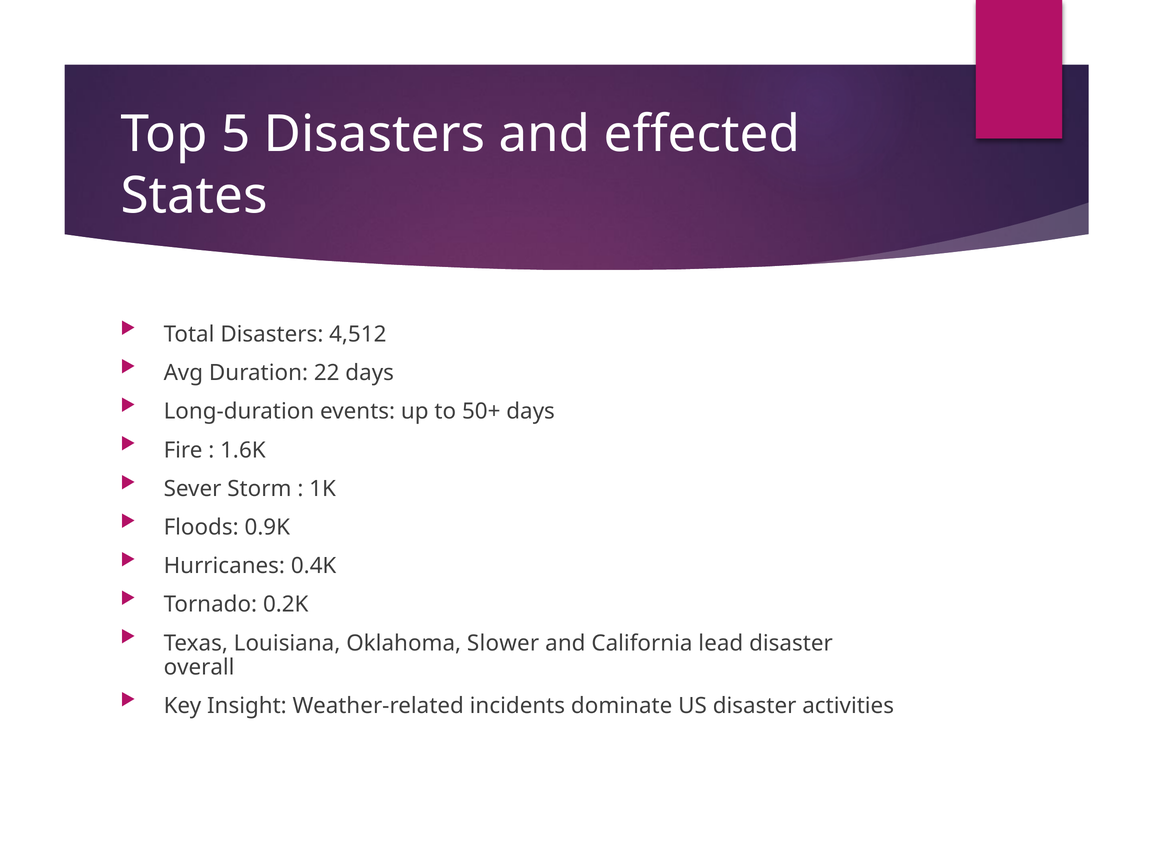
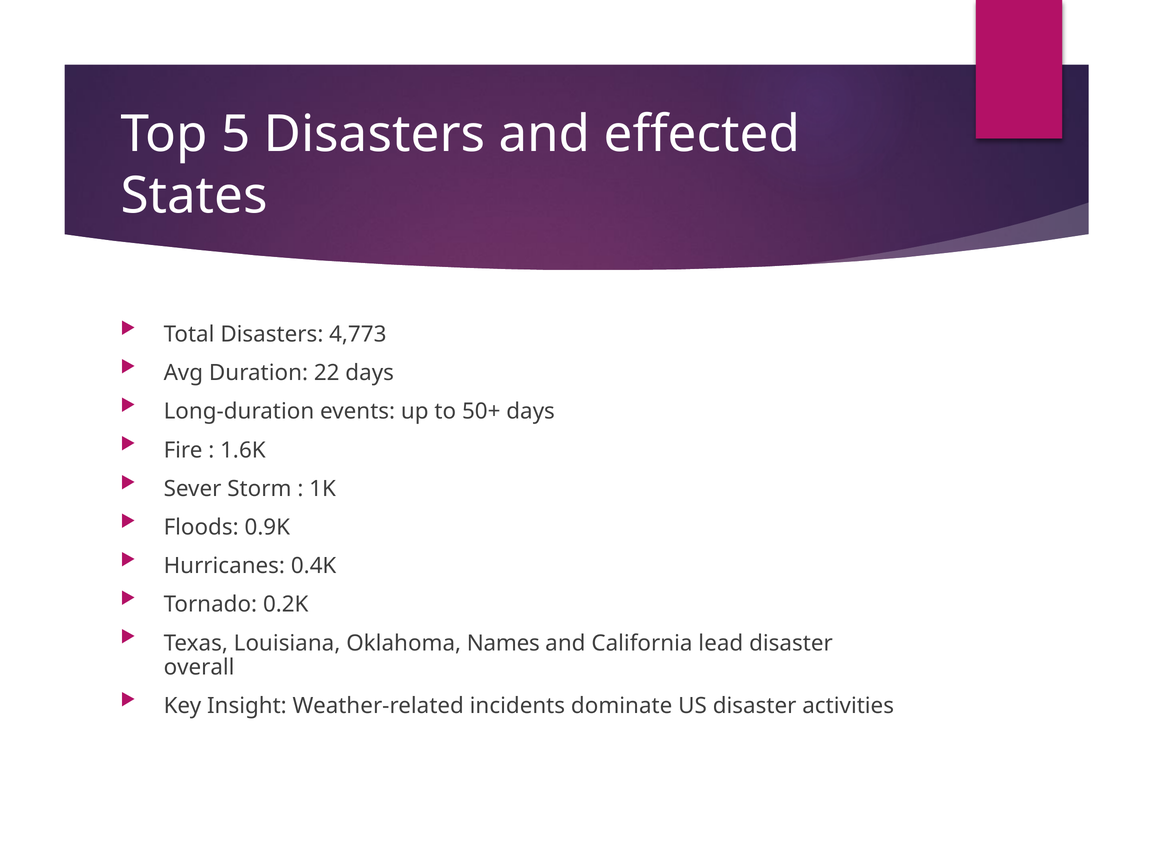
4,512: 4,512 -> 4,773
Slower: Slower -> Names
